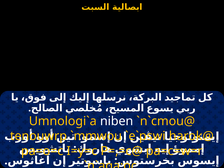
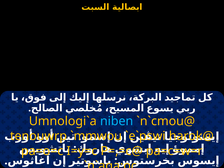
niben colour: white -> light blue
